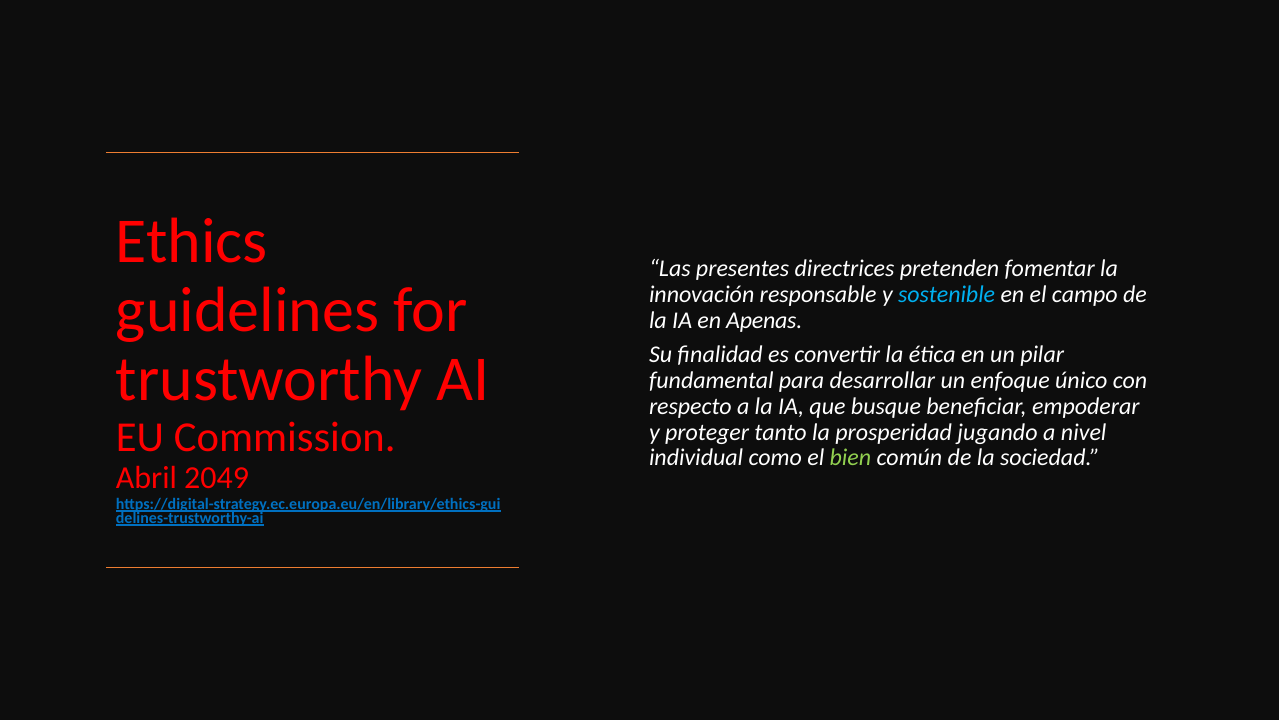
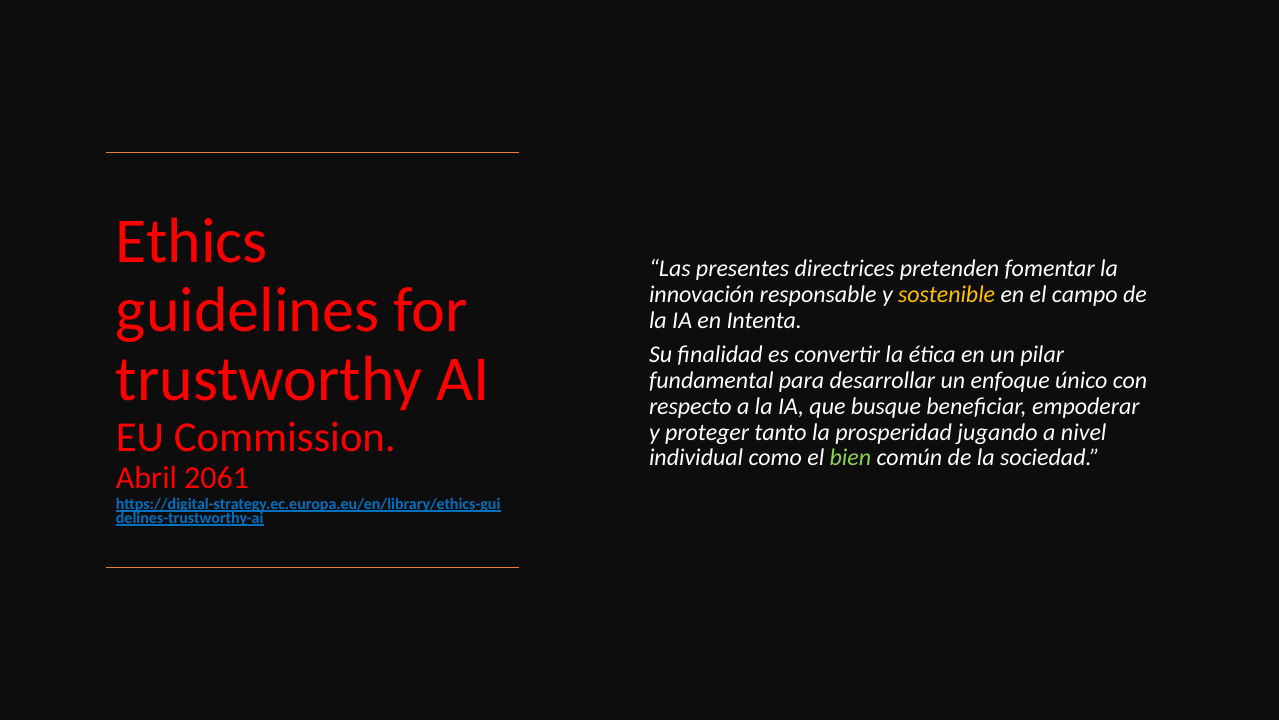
sostenible colour: light blue -> yellow
Apenas: Apenas -> Intenta
2049: 2049 -> 2061
